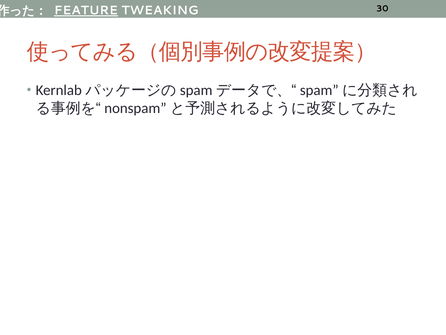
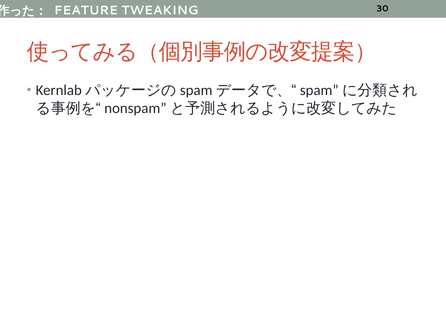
FEATURE underline: present -> none
